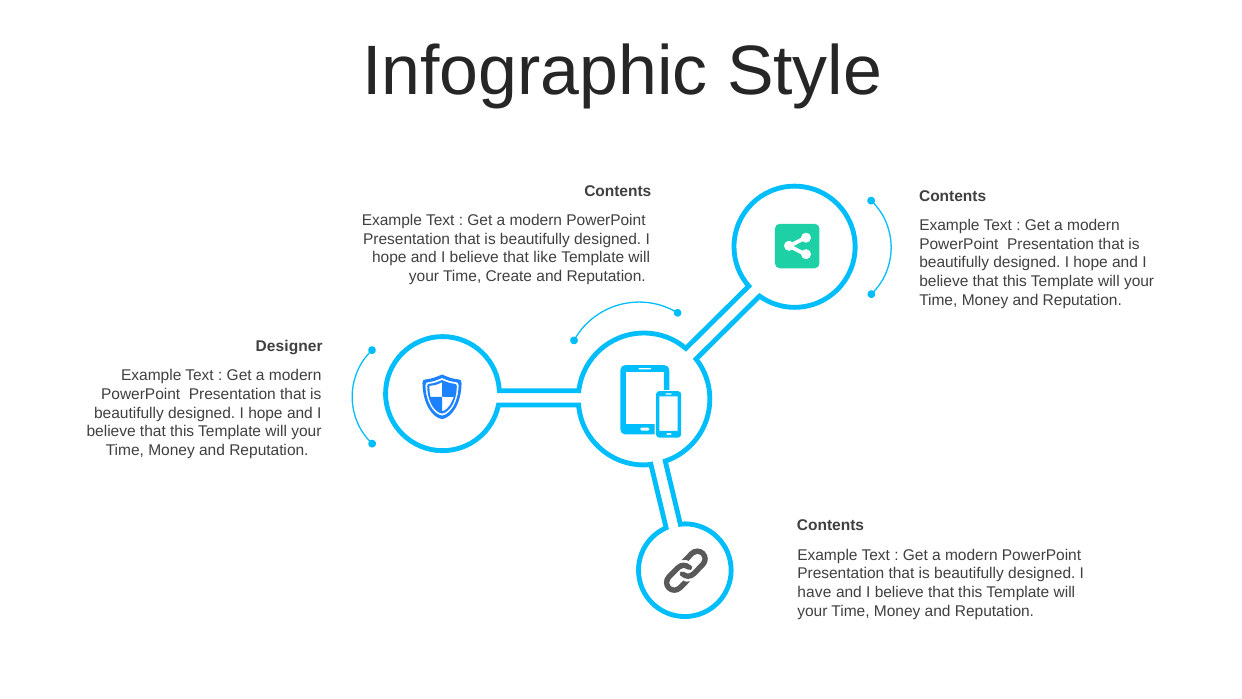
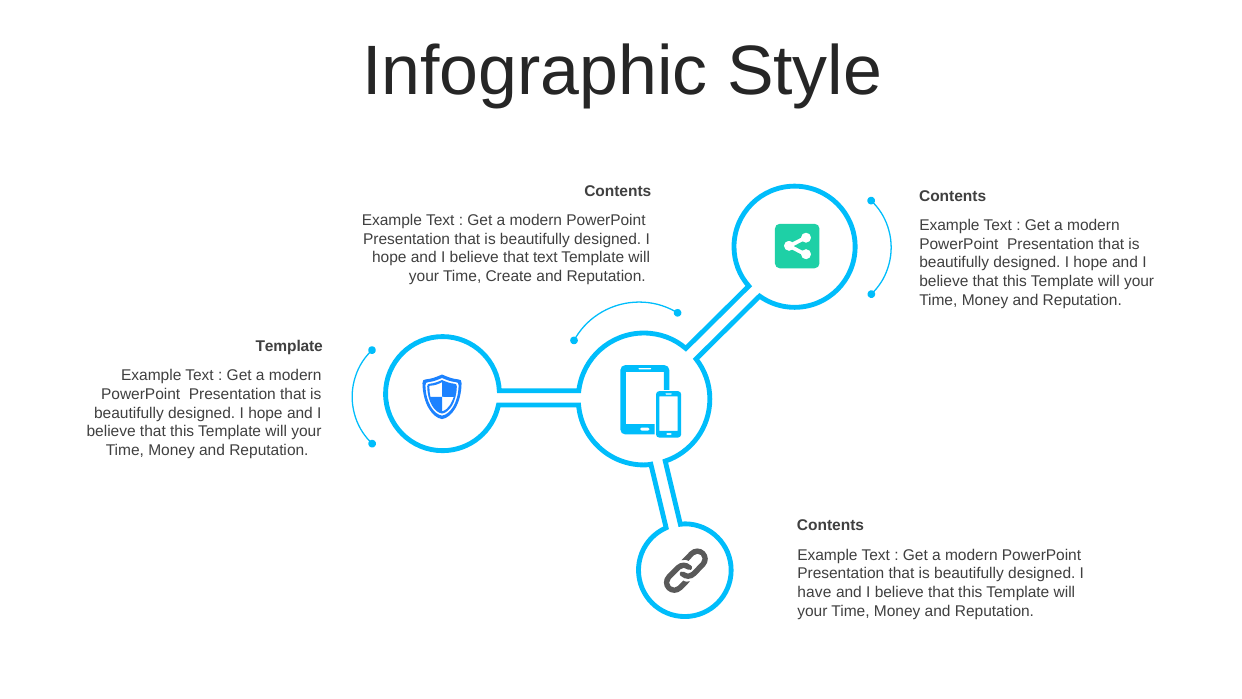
that like: like -> text
Designer at (289, 346): Designer -> Template
